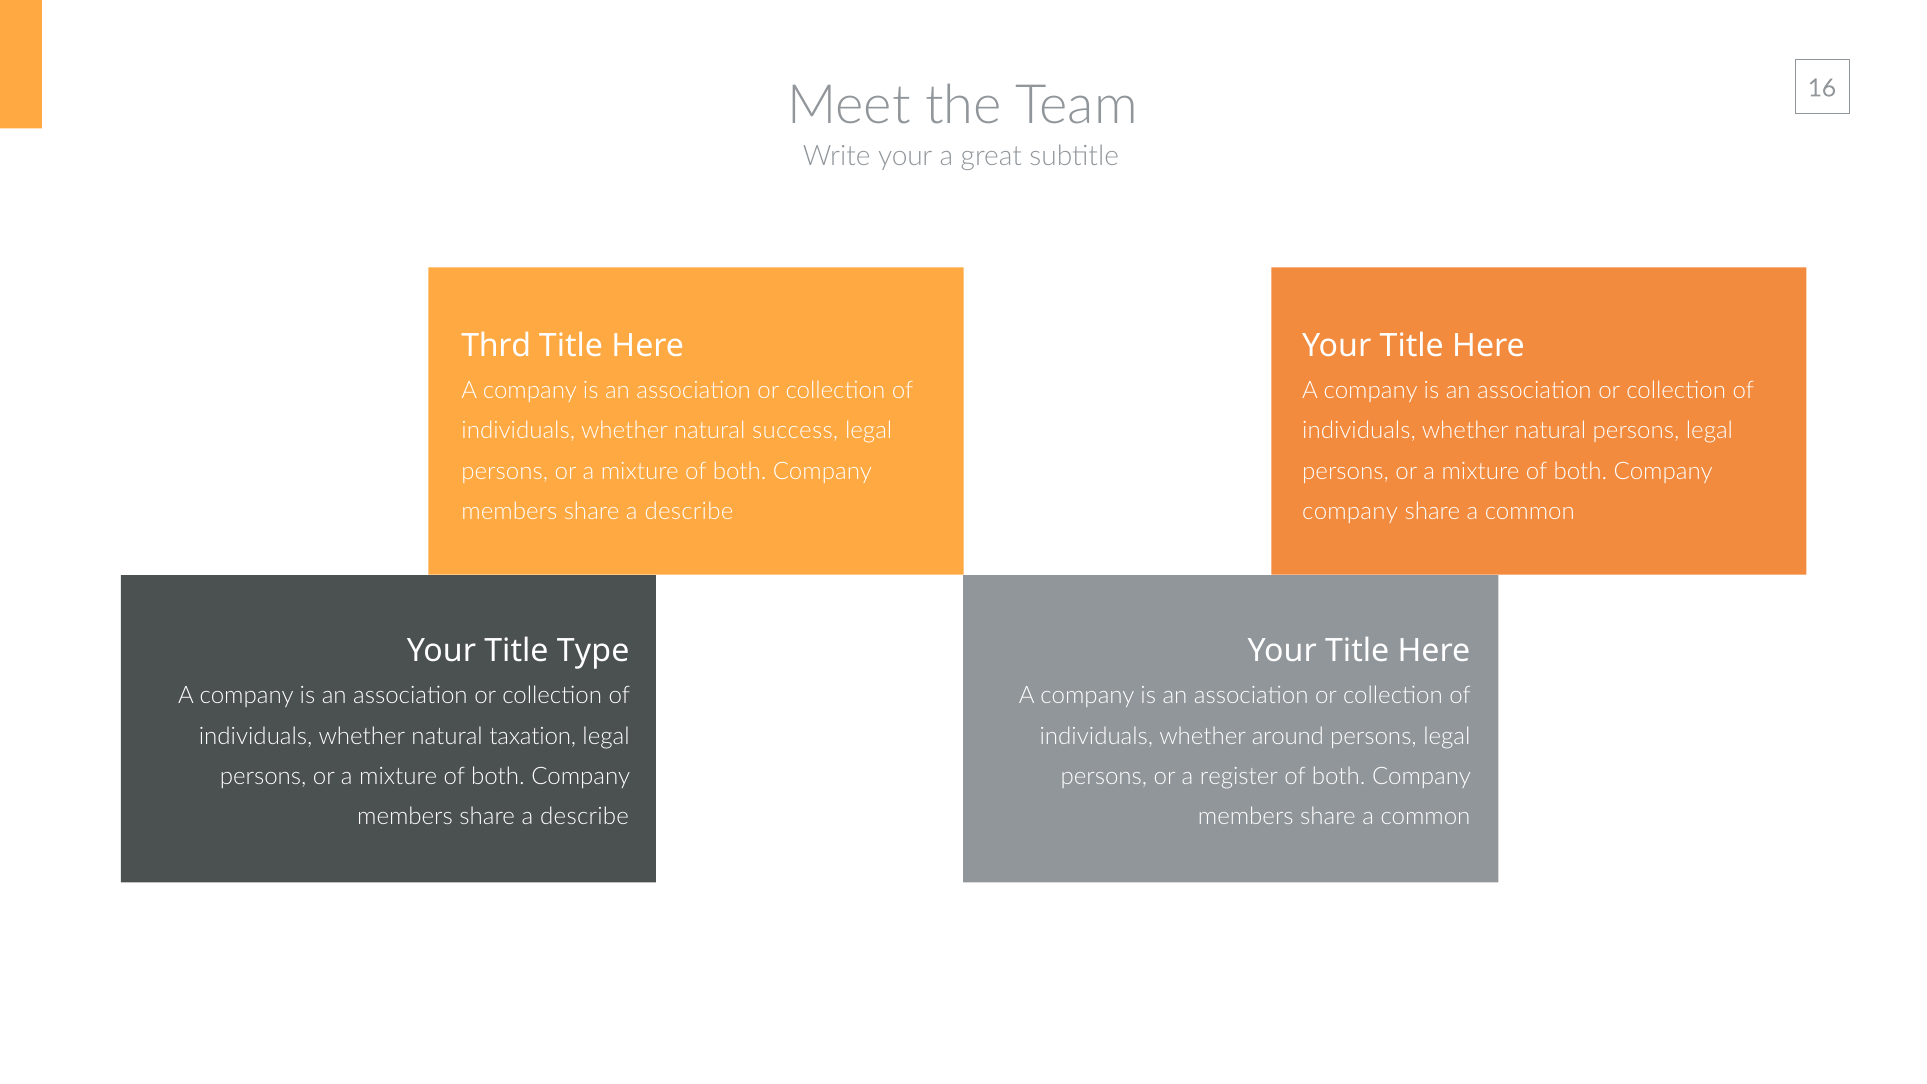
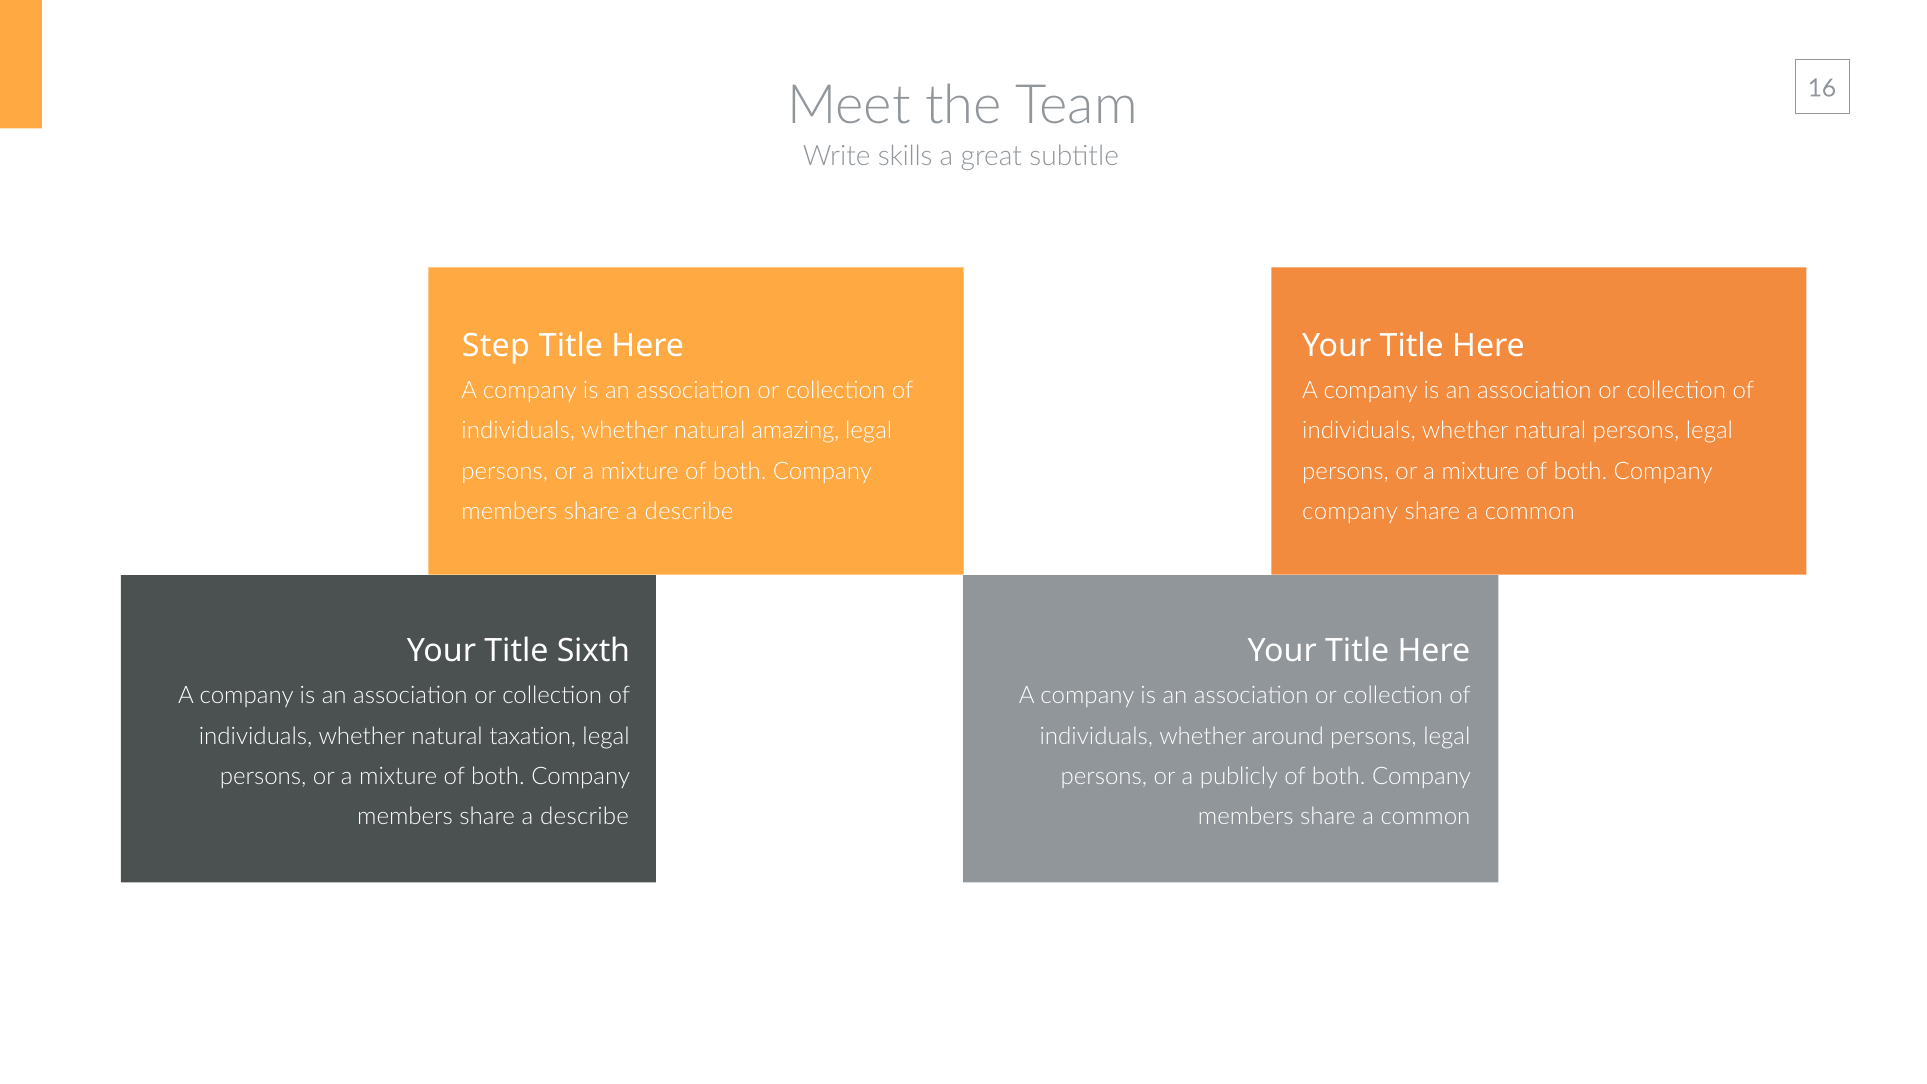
Write your: your -> skills
Thrd: Thrd -> Step
success: success -> amazing
Type: Type -> Sixth
register: register -> publicly
